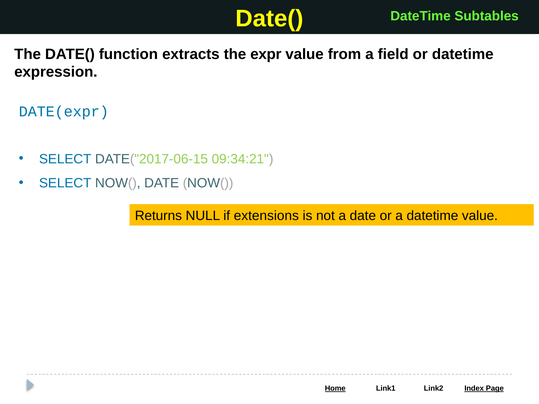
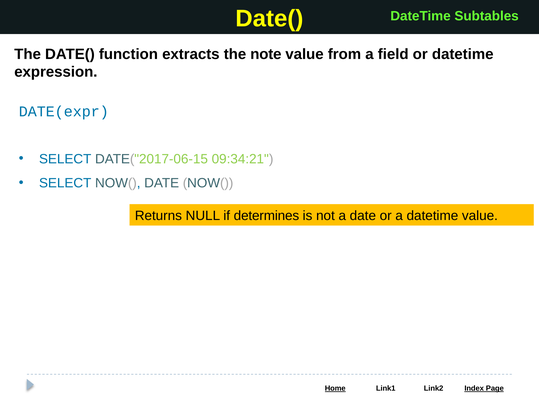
expr: expr -> note
extensions: extensions -> determines
